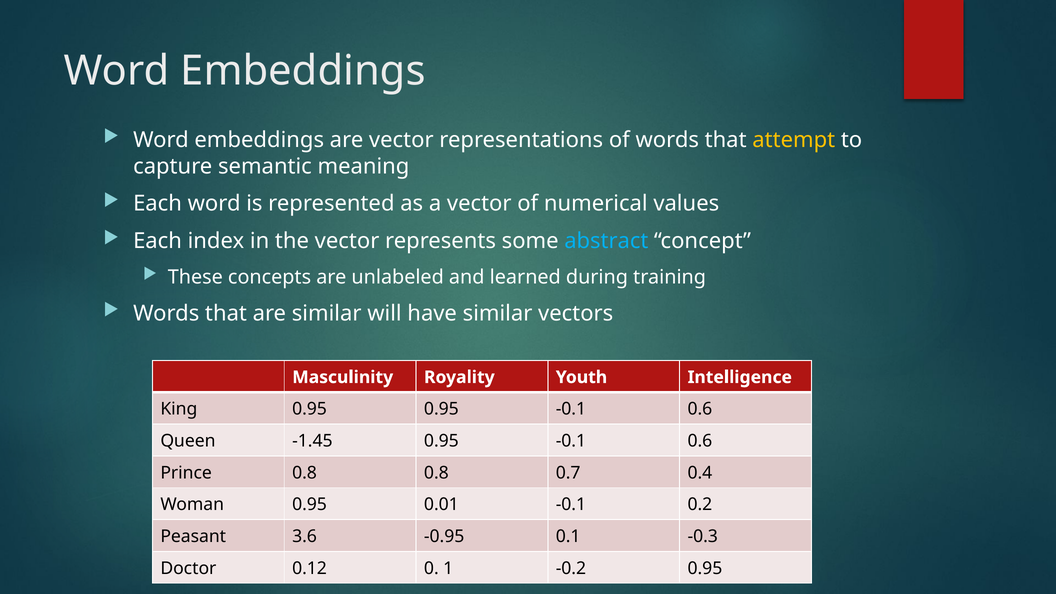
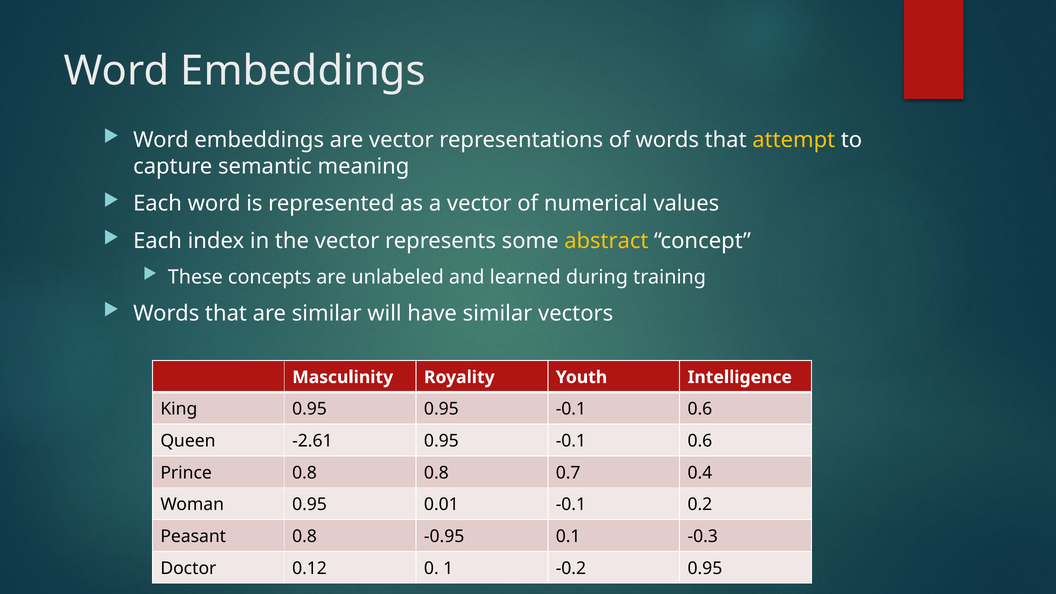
abstract colour: light blue -> yellow
-1.45: -1.45 -> -2.61
Peasant 3.6: 3.6 -> 0.8
